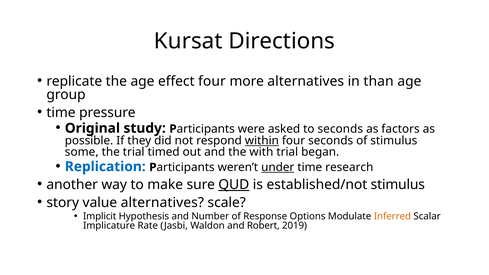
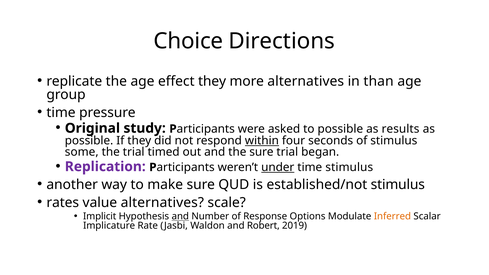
Kursat: Kursat -> Choice
effect four: four -> they
to seconds: seconds -> possible
factors: factors -> results
the with: with -> sure
Replication colour: blue -> purple
time research: research -> stimulus
QUD underline: present -> none
story: story -> rates
and at (180, 216) underline: none -> present
